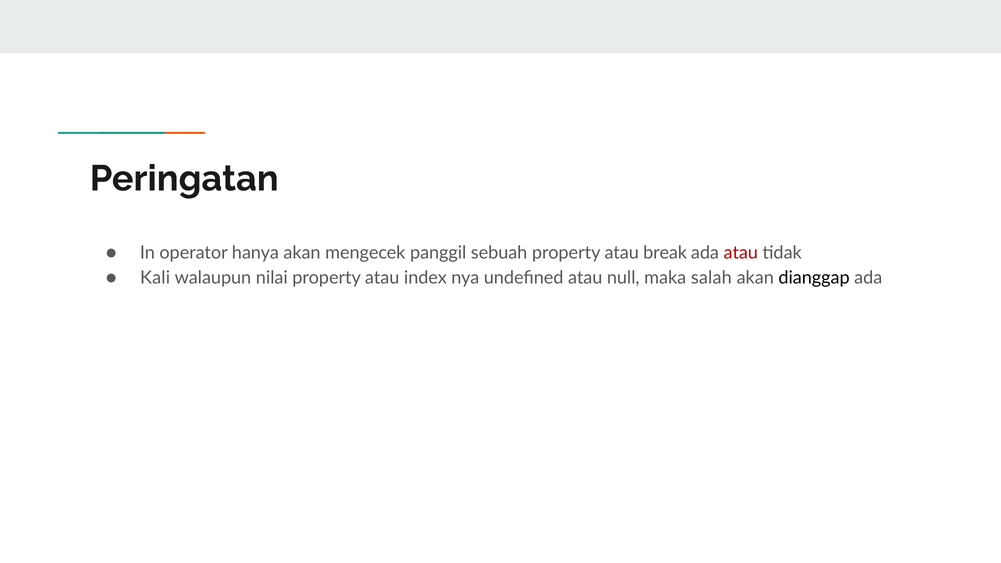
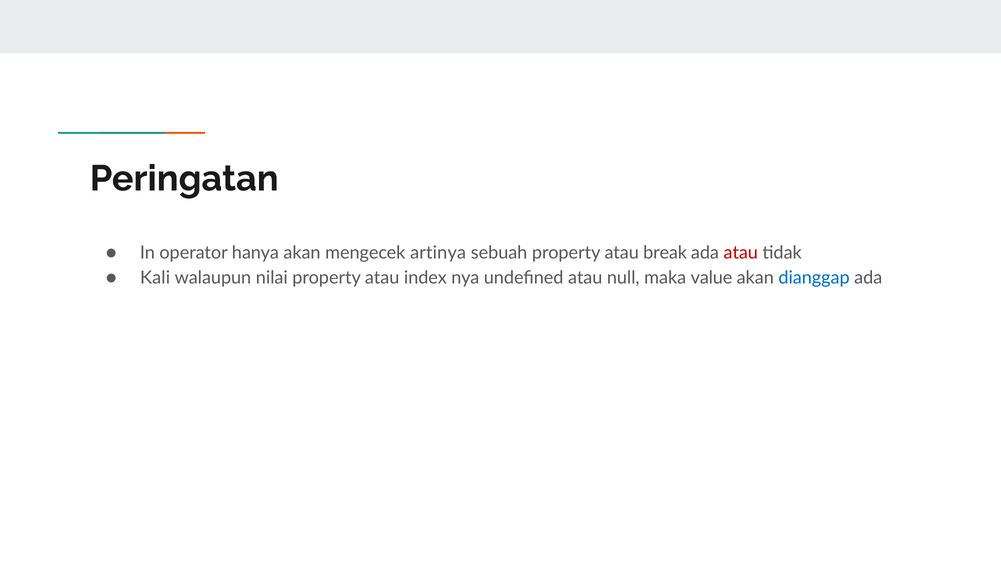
panggil: panggil -> artinya
salah: salah -> value
dianggap colour: black -> blue
